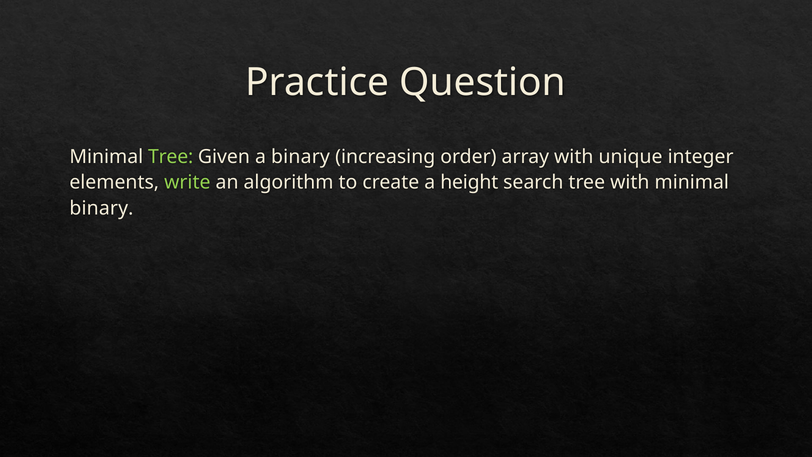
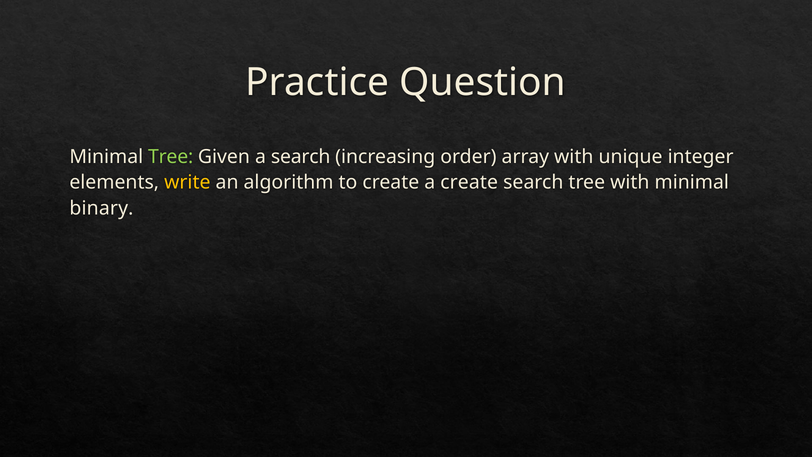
a binary: binary -> search
write colour: light green -> yellow
a height: height -> create
